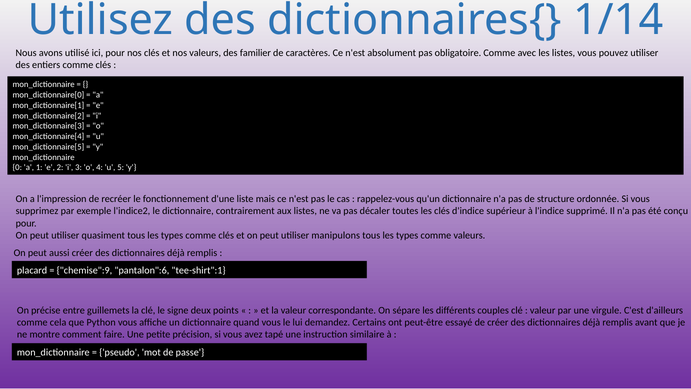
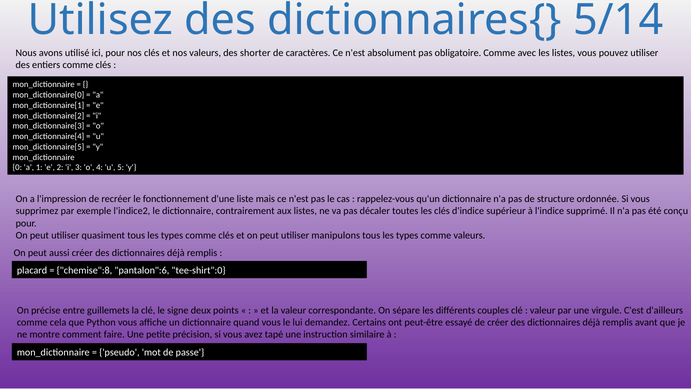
1/14: 1/14 -> 5/14
familier: familier -> shorter
chemise":9: chemise":9 -> chemise":8
tee-shirt":1: tee-shirt":1 -> tee-shirt":0
